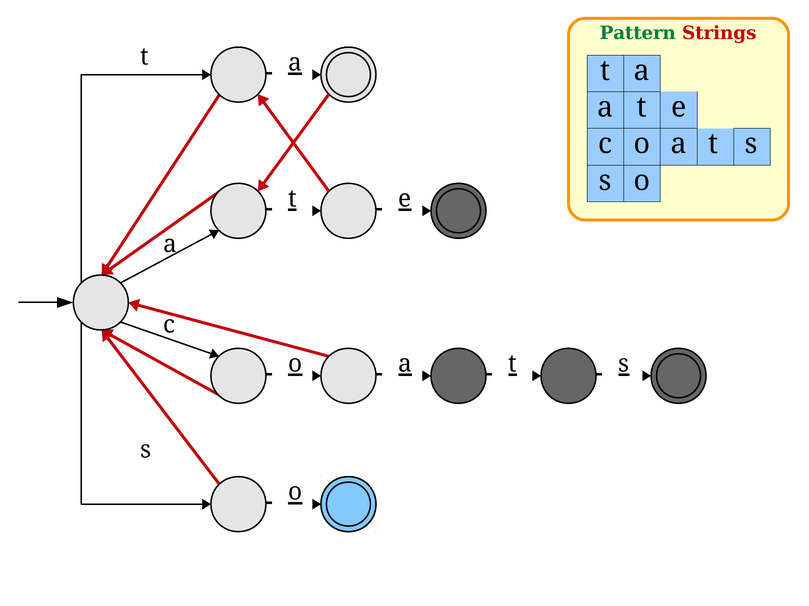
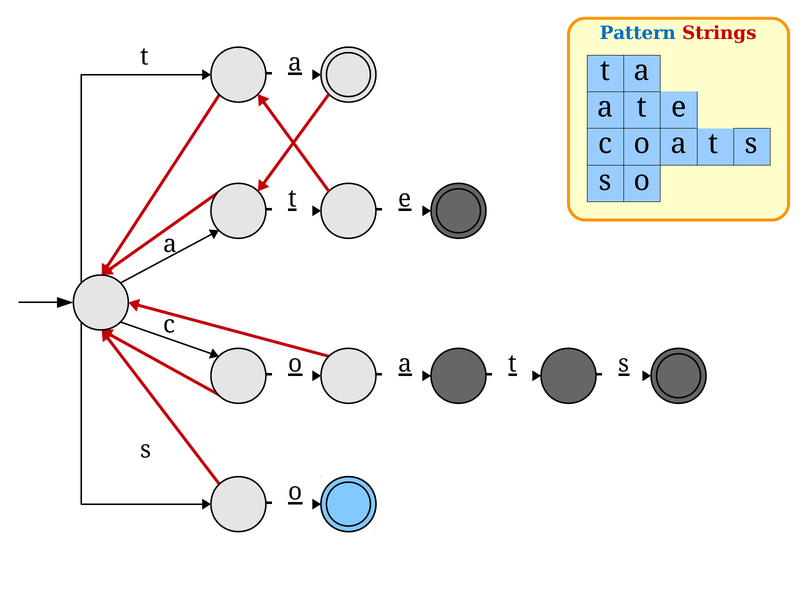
Pattern colour: green -> blue
